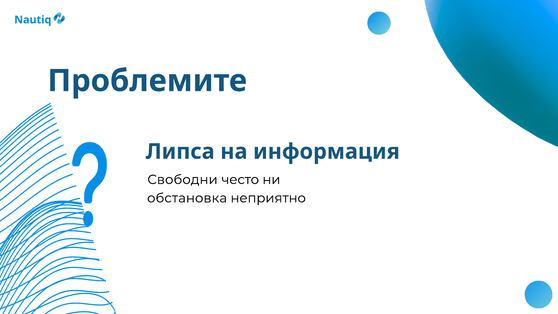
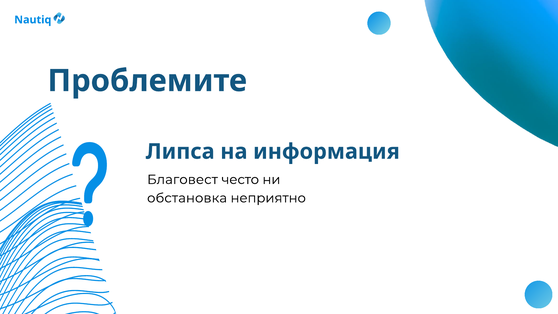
Свободни: Свободни -> Благовест
